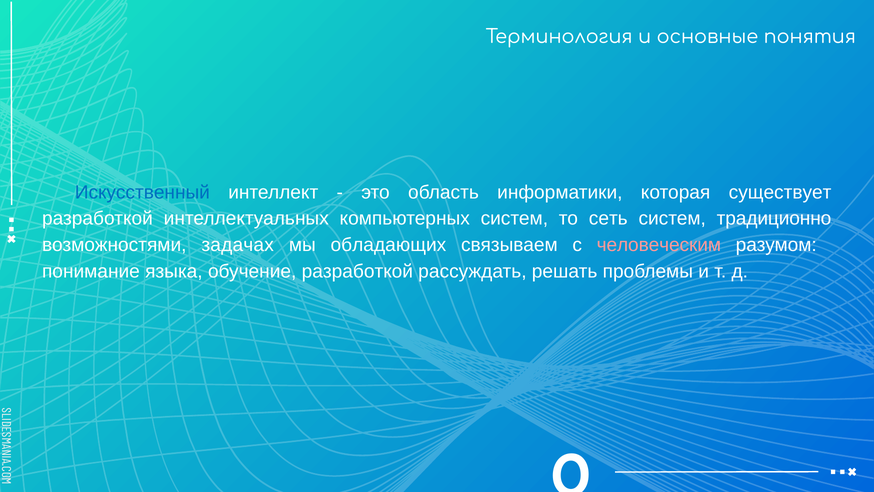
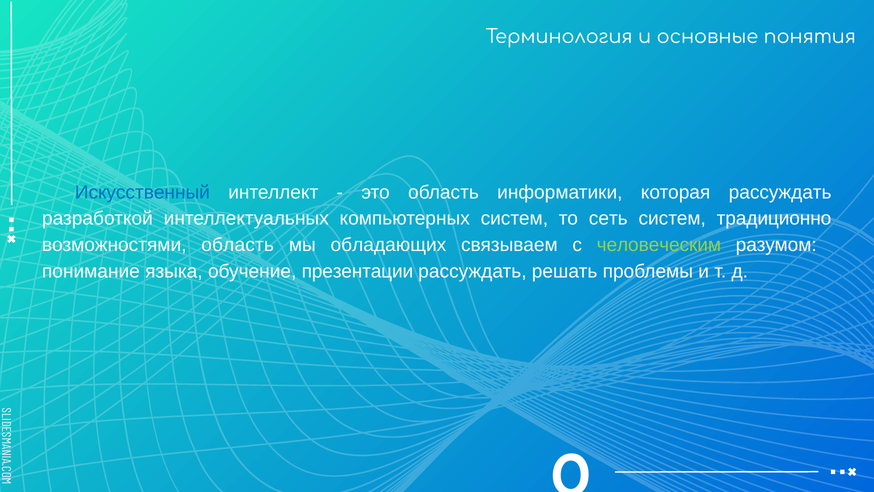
которая существует: существует -> рассуждать
возможностями задачах: задачах -> область
человеческим colour: pink -> light green
обучение разработкой: разработкой -> презентации
